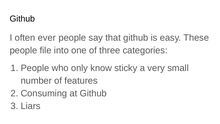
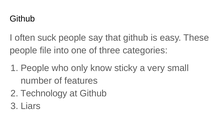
ever: ever -> suck
Consuming: Consuming -> Technology
